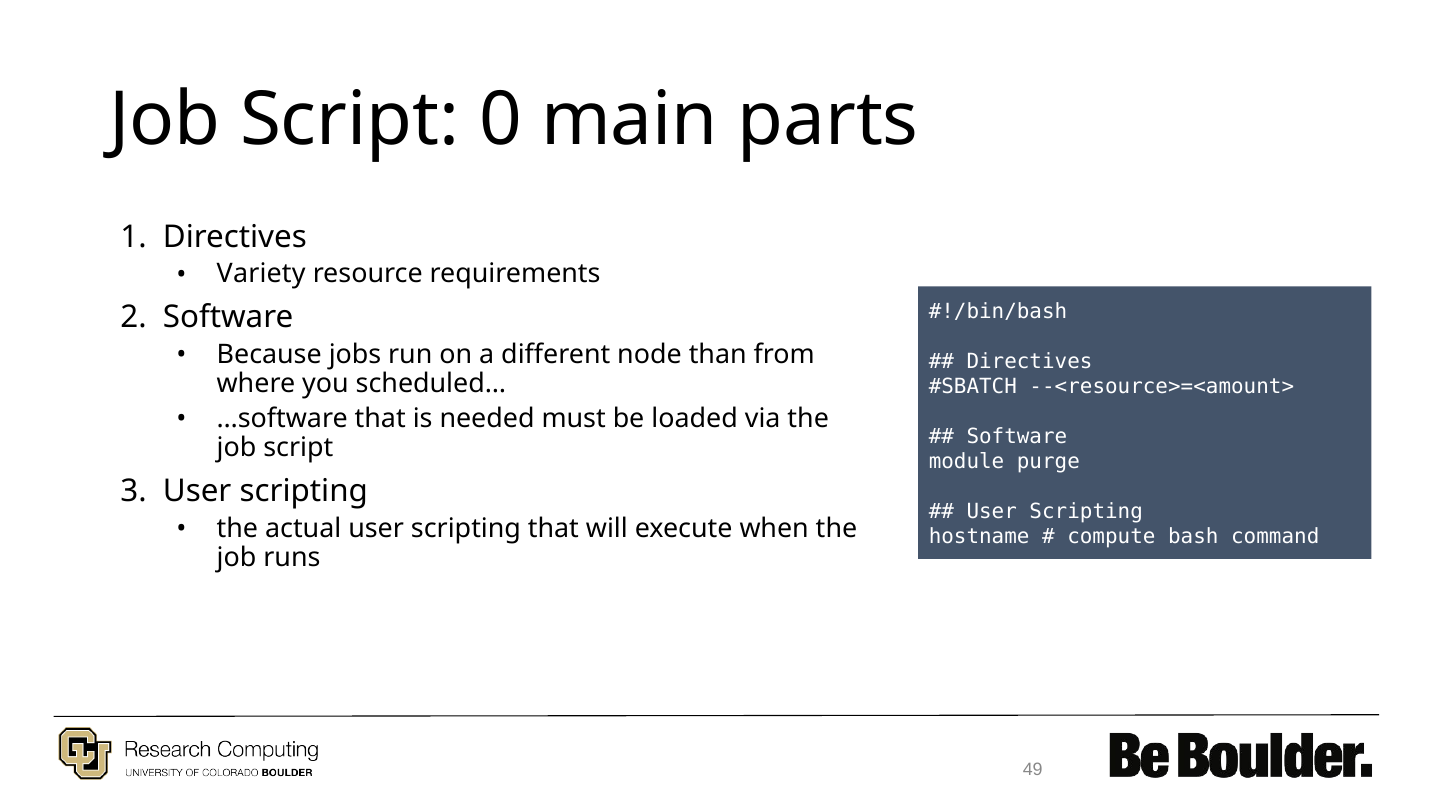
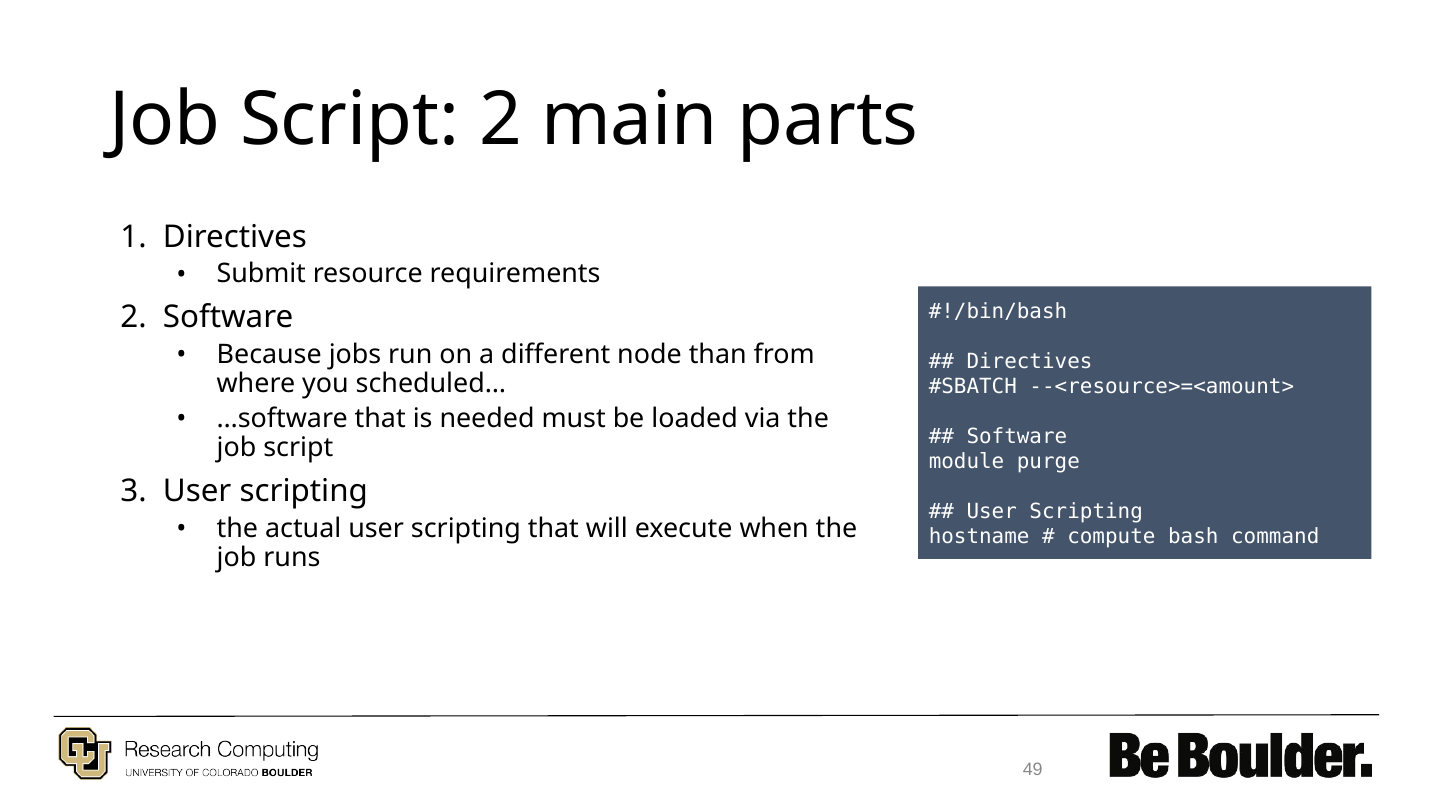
Script 0: 0 -> 2
Variety: Variety -> Submit
